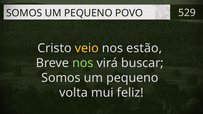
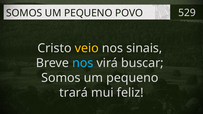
estão: estão -> sinais
nos at (83, 63) colour: light green -> light blue
volta: volta -> trará
